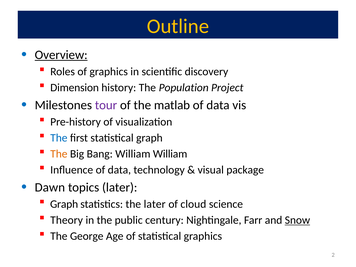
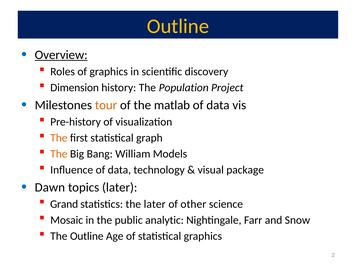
tour colour: purple -> orange
The at (59, 138) colour: blue -> orange
William William: William -> Models
Graph at (64, 204): Graph -> Grand
cloud: cloud -> other
Theory: Theory -> Mosaic
century: century -> analytic
Snow underline: present -> none
The George: George -> Outline
